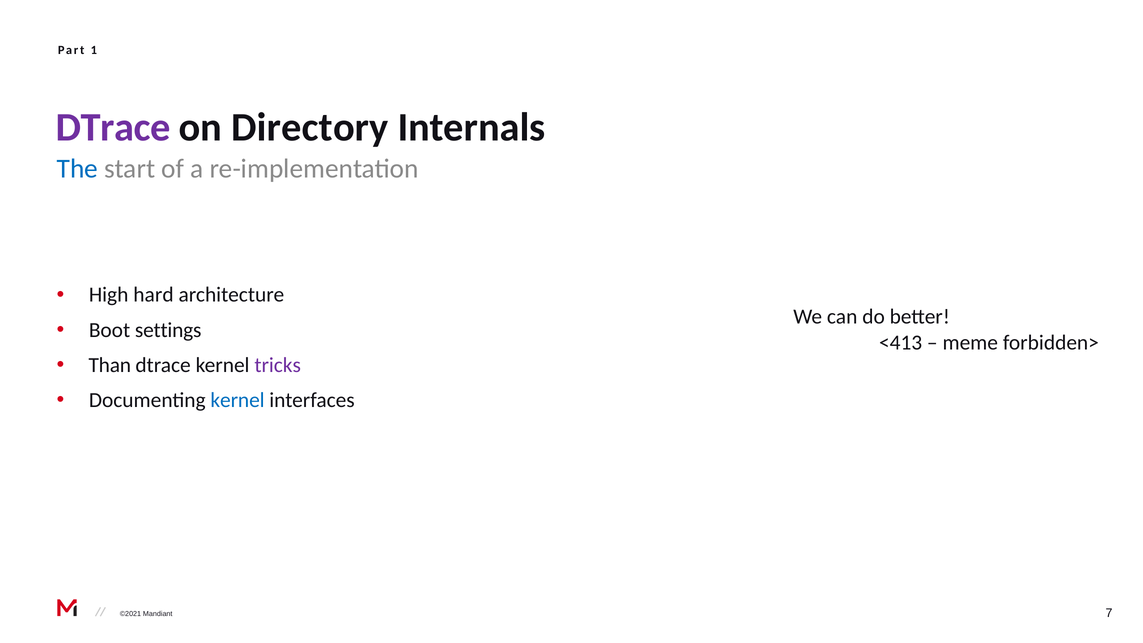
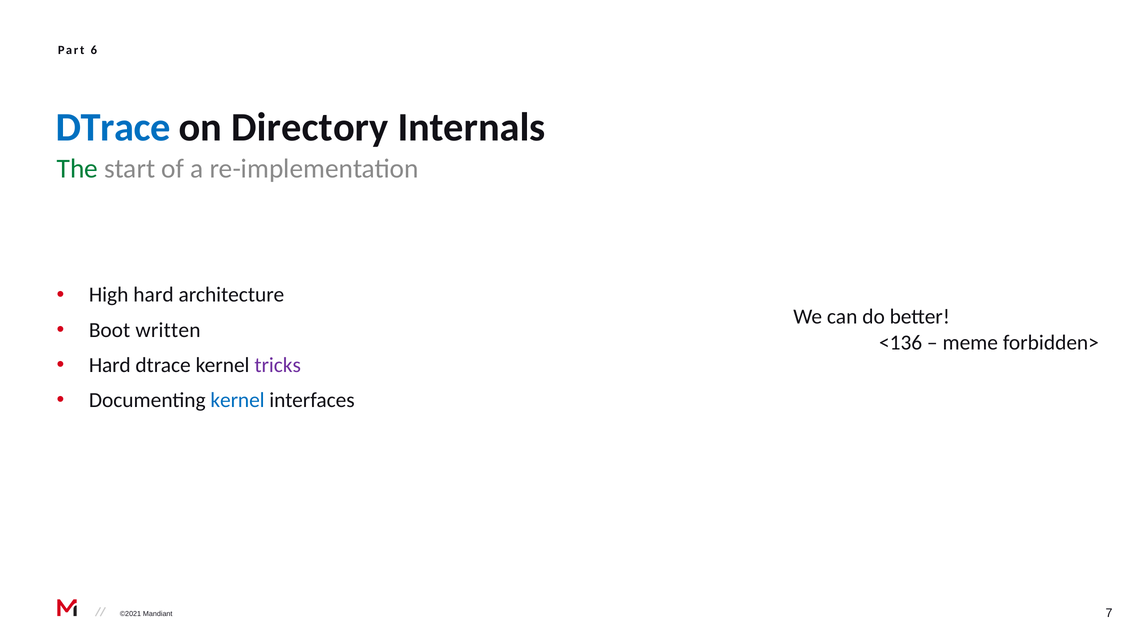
1: 1 -> 6
DTrace at (113, 127) colour: purple -> blue
The colour: blue -> green
settings: settings -> written
<413: <413 -> <136
Than at (110, 365): Than -> Hard
